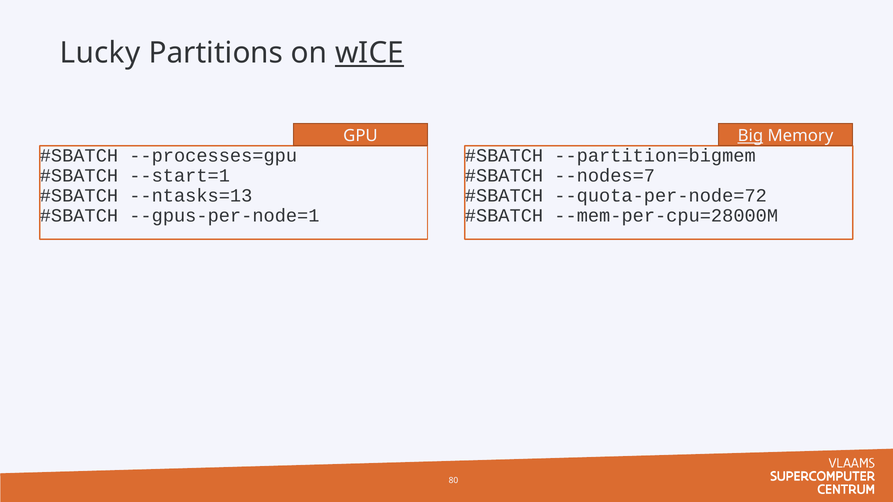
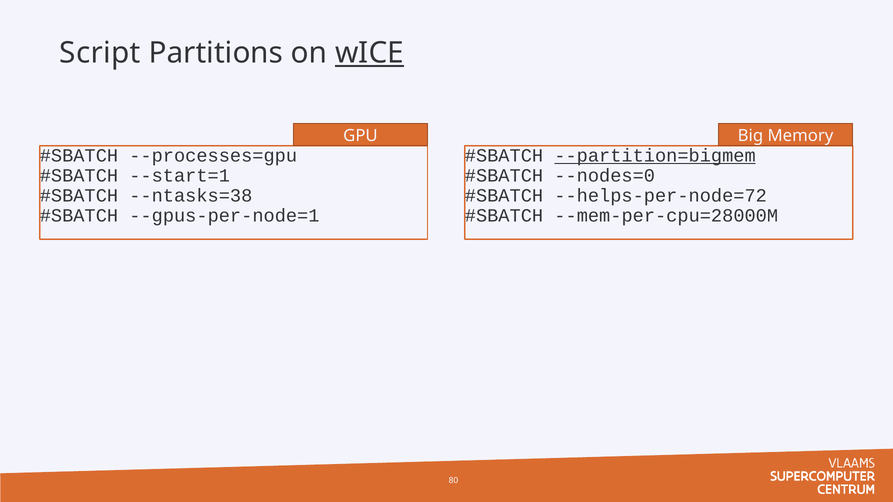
Lucky: Lucky -> Script
Big underline: present -> none
--partition=bigmem underline: none -> present
--nodes=7: --nodes=7 -> --nodes=0
--ntasks=13: --ntasks=13 -> --ntasks=38
--quota-per-node=72: --quota-per-node=72 -> --helps-per-node=72
